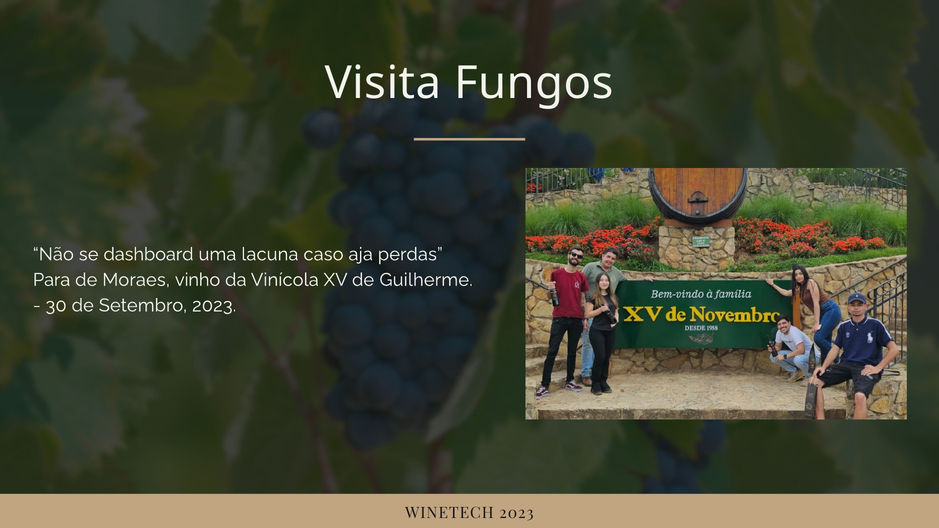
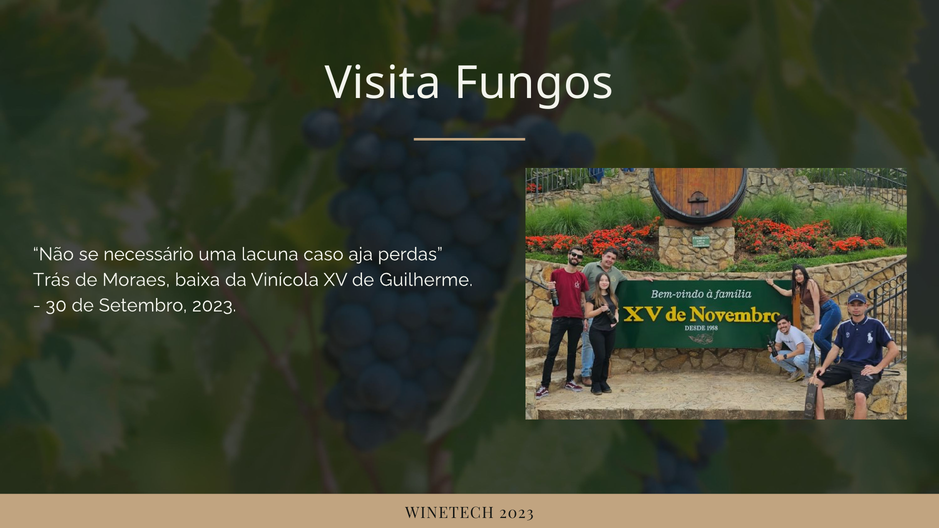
dashboard: dashboard -> necessário
Para: Para -> Trás
vinho: vinho -> baixa
